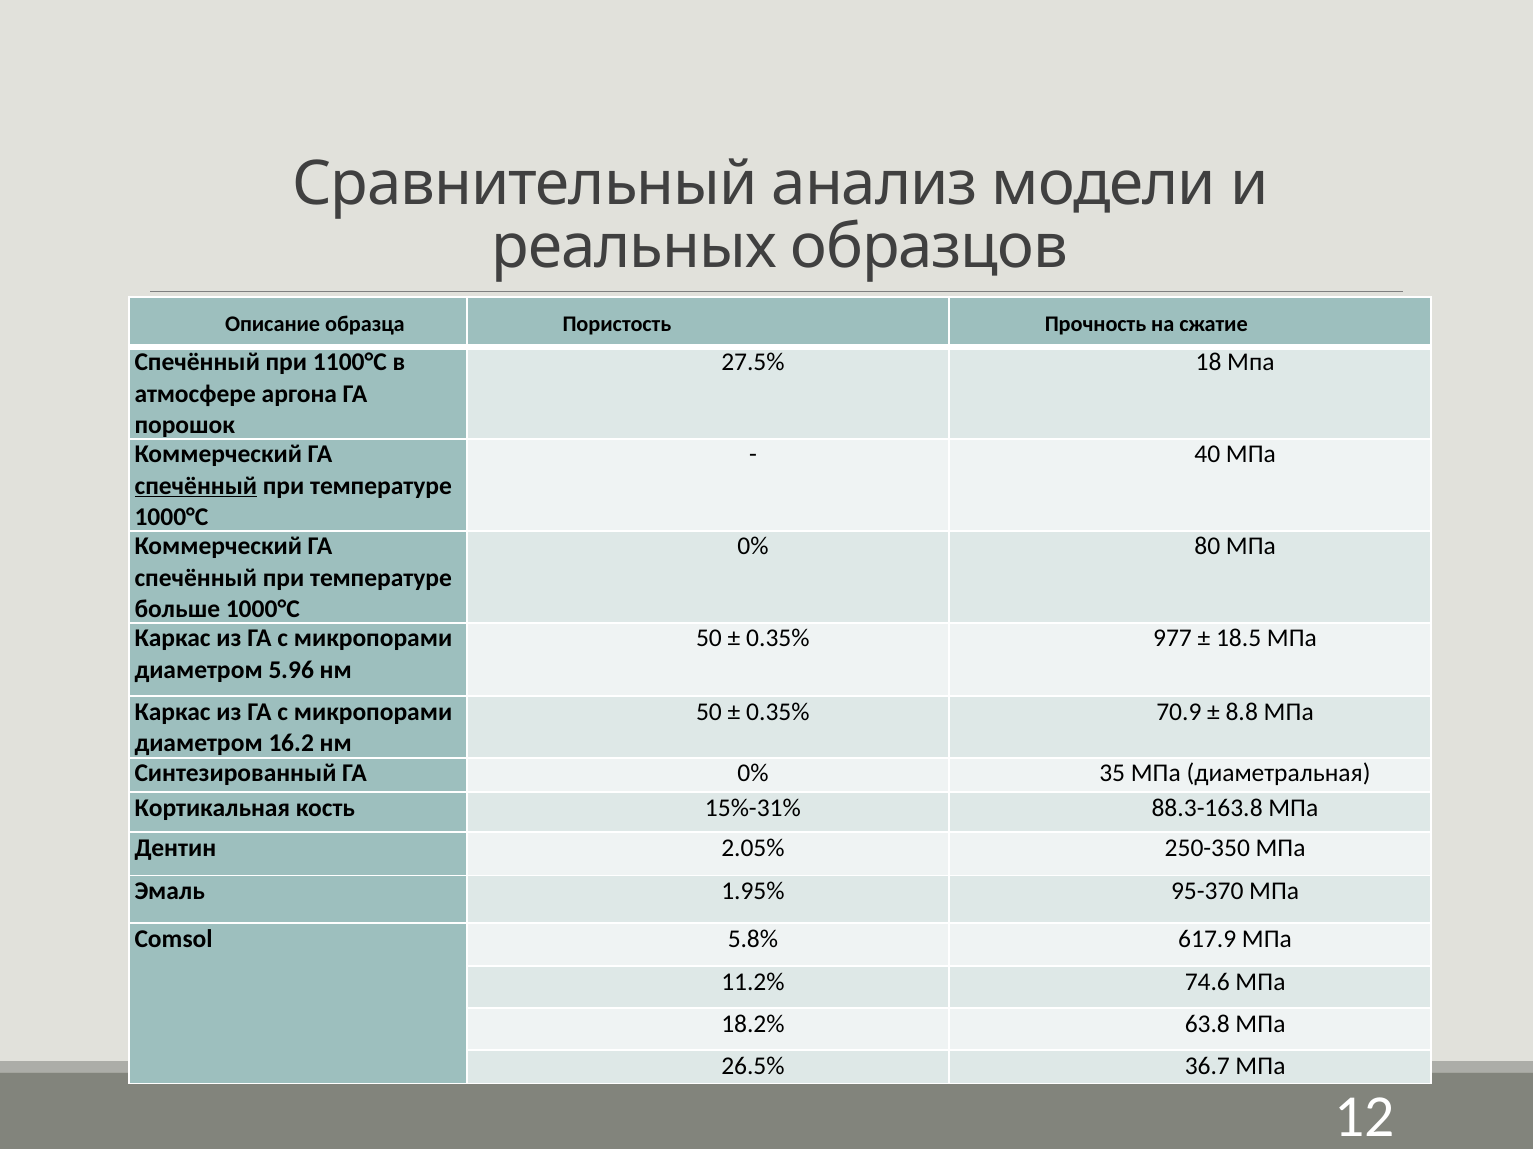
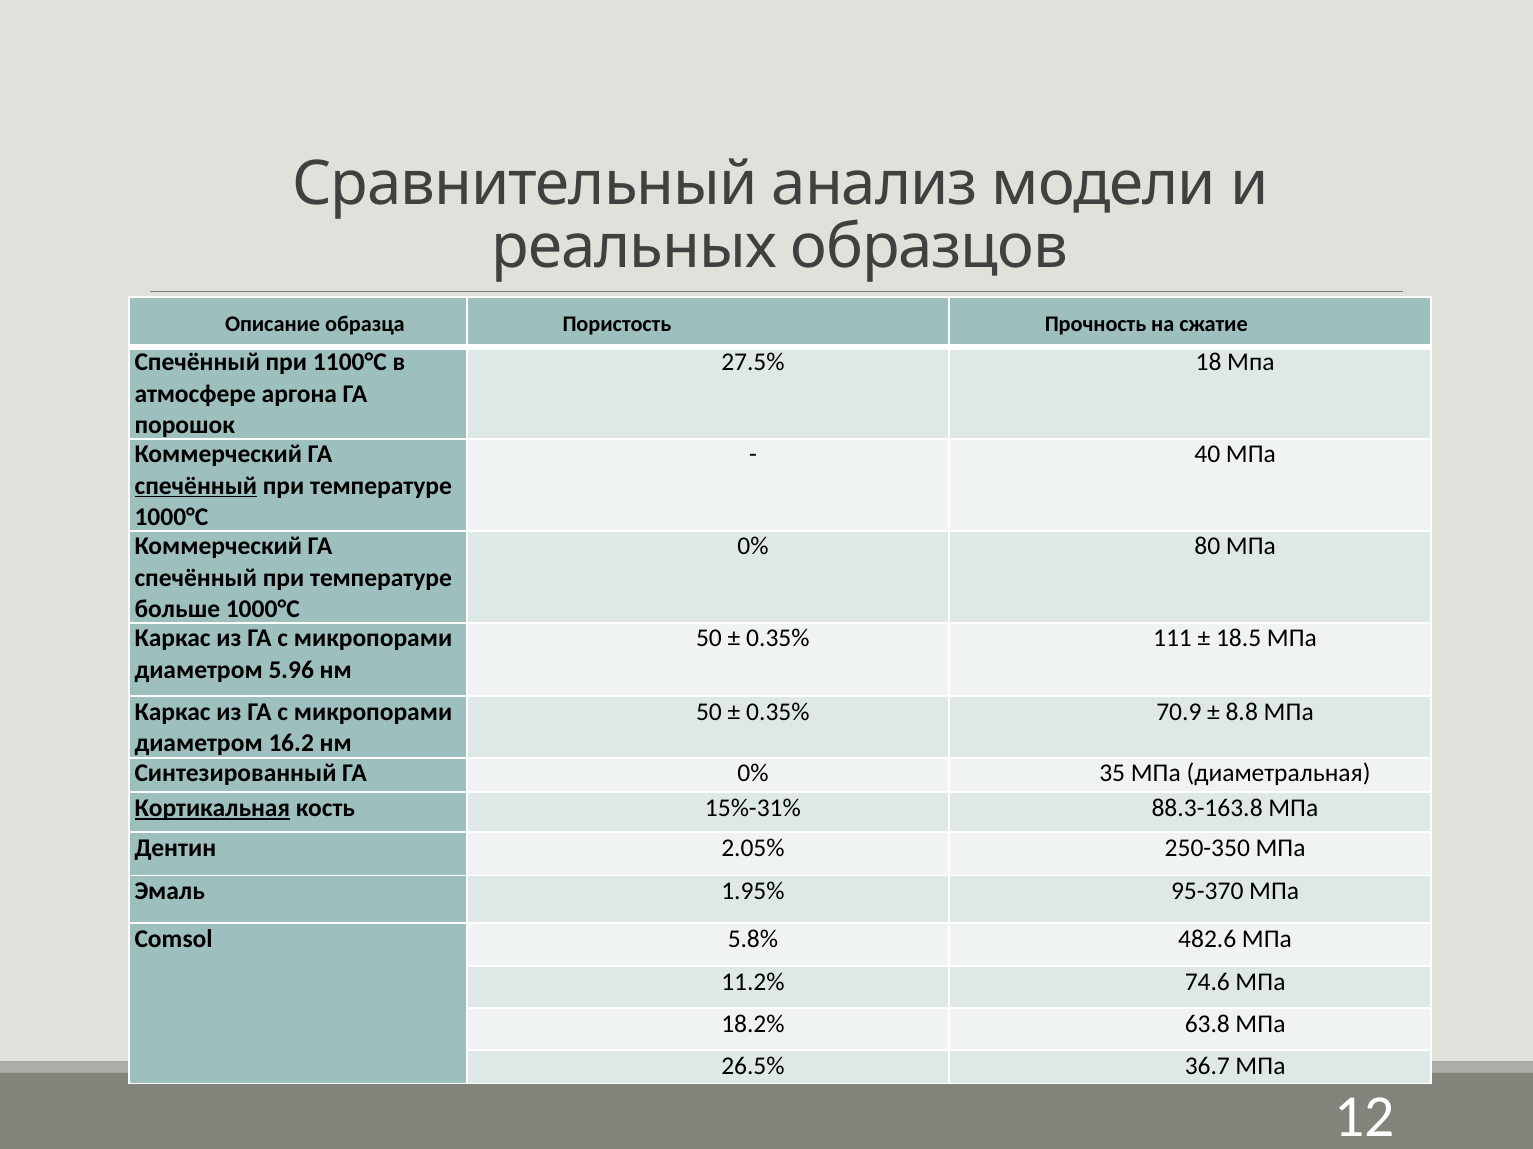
977: 977 -> 111
Кортикальная underline: none -> present
617.9: 617.9 -> 482.6
